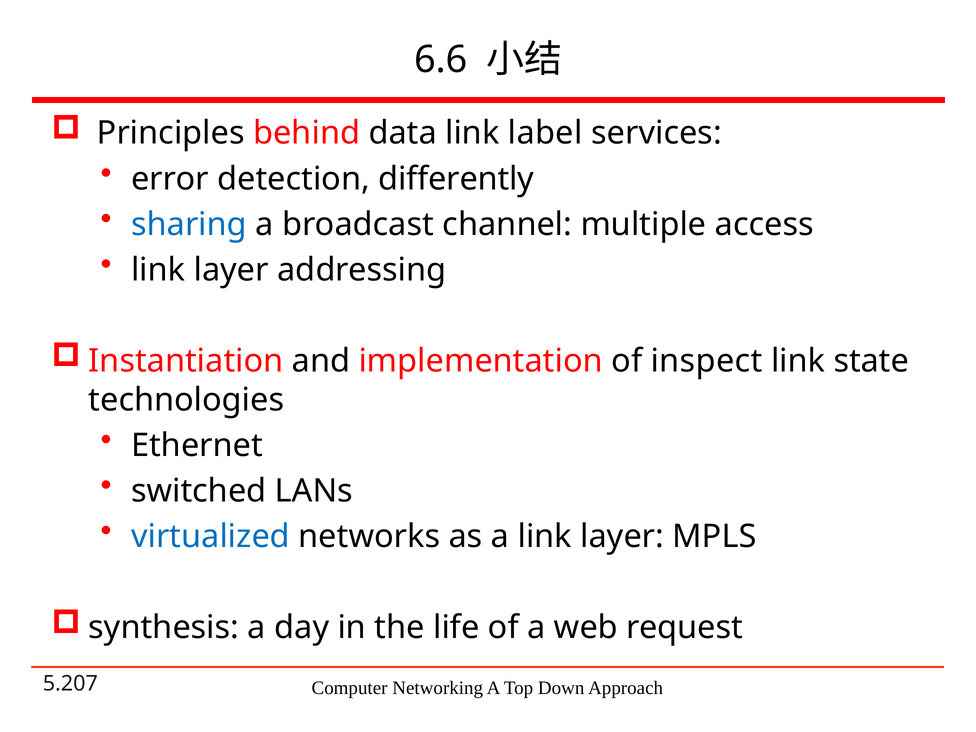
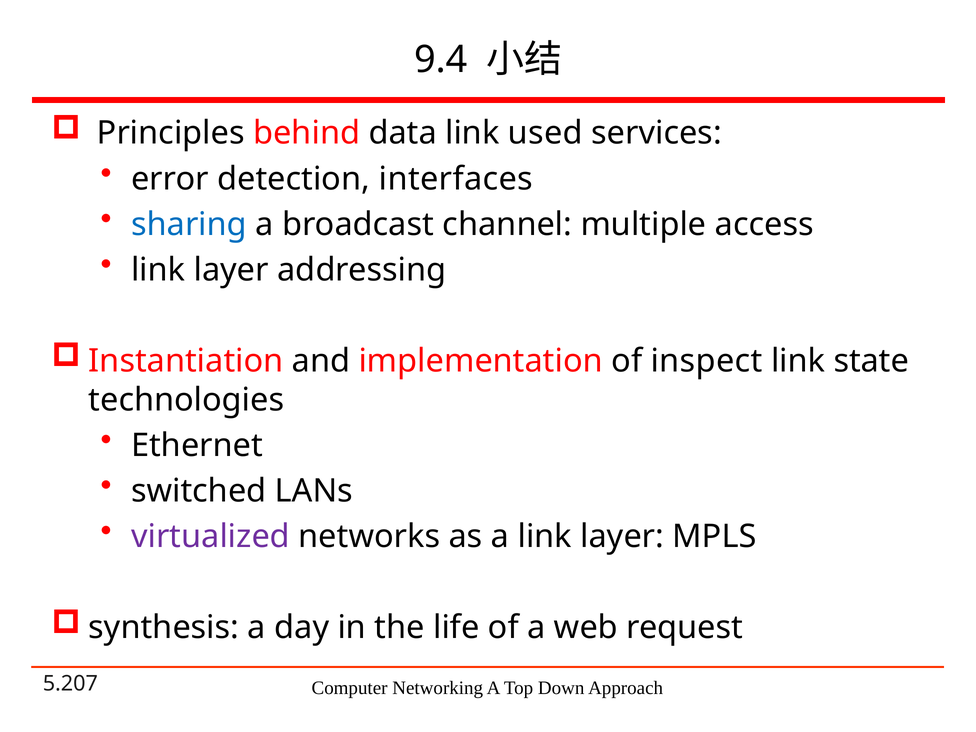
6.6: 6.6 -> 9.4
label: label -> used
differently: differently -> interfaces
virtualized colour: blue -> purple
